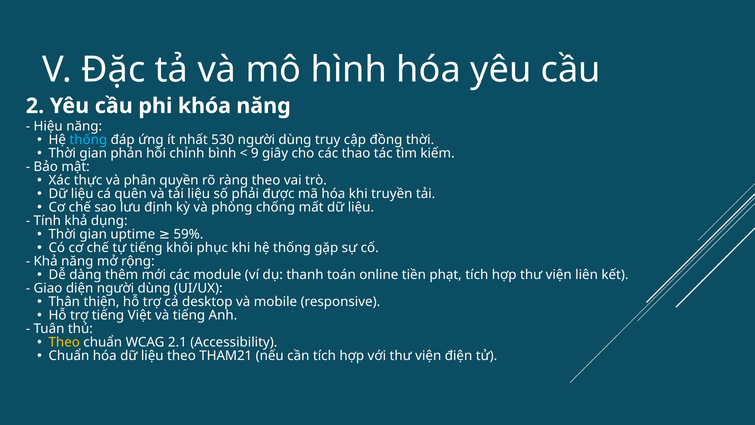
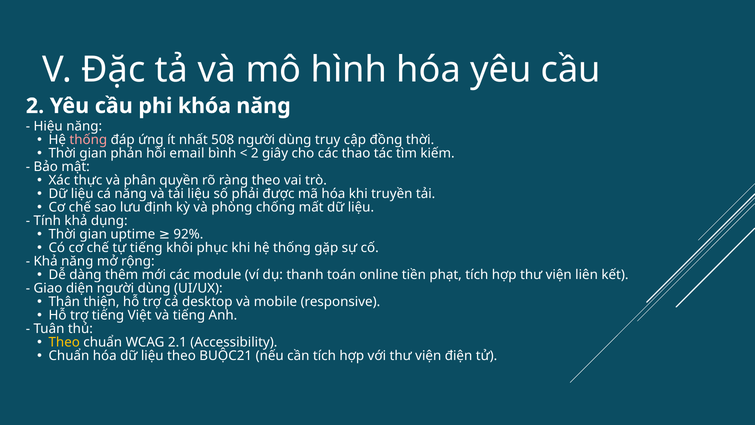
thống at (88, 140) colour: light blue -> pink
530: 530 -> 508
chỉnh: chỉnh -> email
9 at (255, 153): 9 -> 2
cá quên: quên -> năng
59%: 59% -> 92%
THAM21: THAM21 -> BUỘC21
